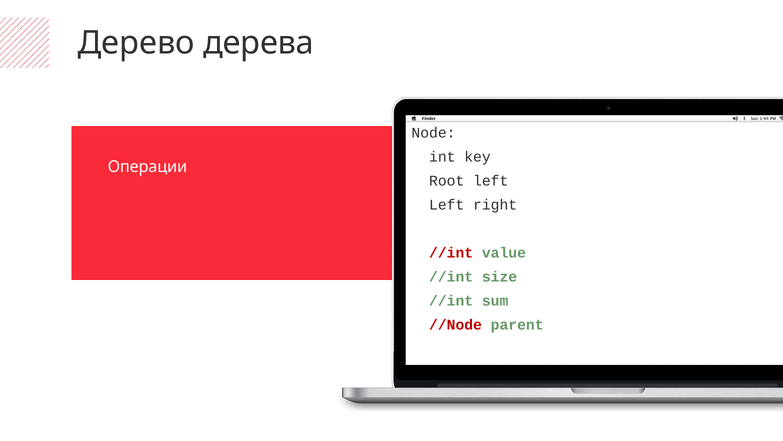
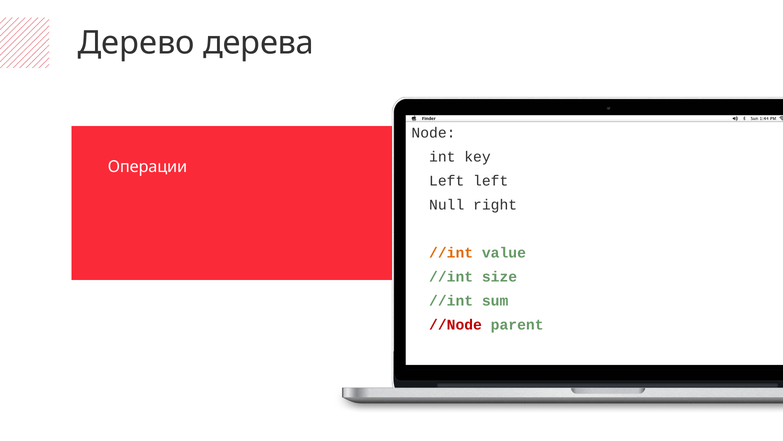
Root at (447, 181): Root -> Left
Left at (447, 205): Left -> Null
//int at (451, 253) colour: red -> orange
